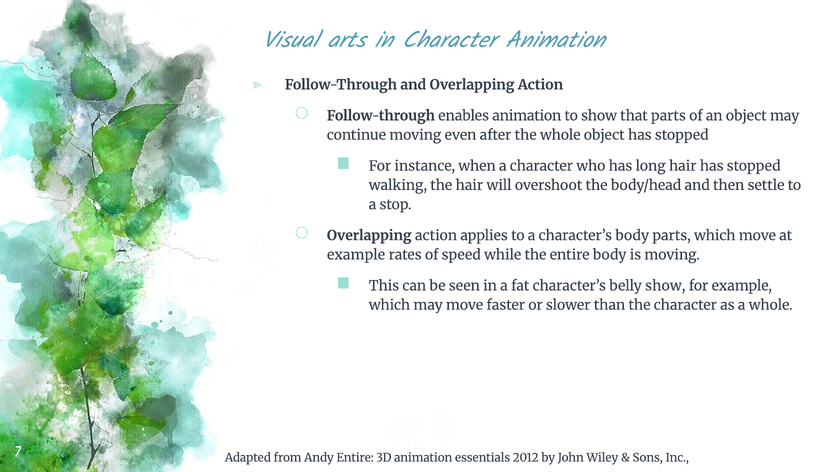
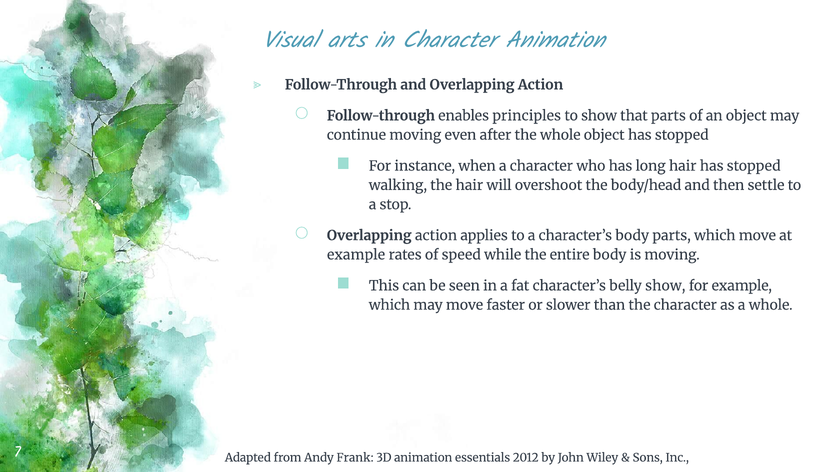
enables animation: animation -> principles
Andy Entire: Entire -> Frank
